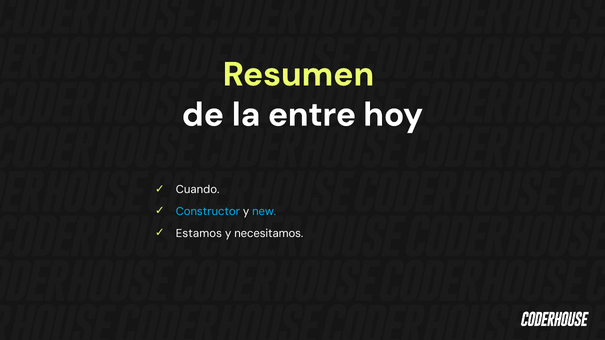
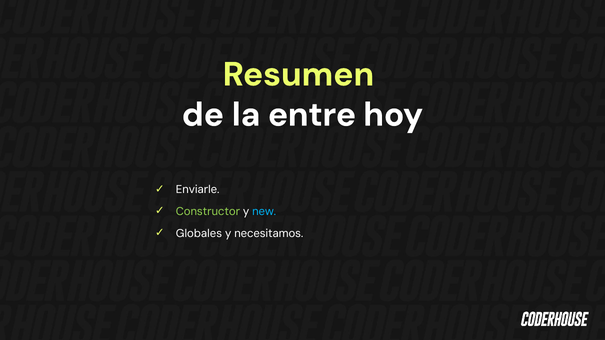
Cuando: Cuando -> Enviarle
Constructor colour: light blue -> light green
Estamos: Estamos -> Globales
